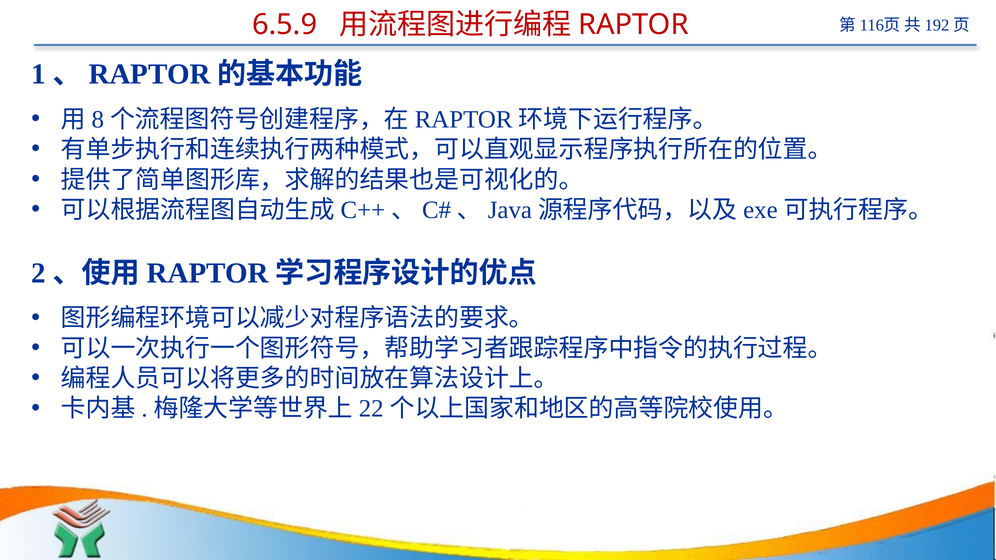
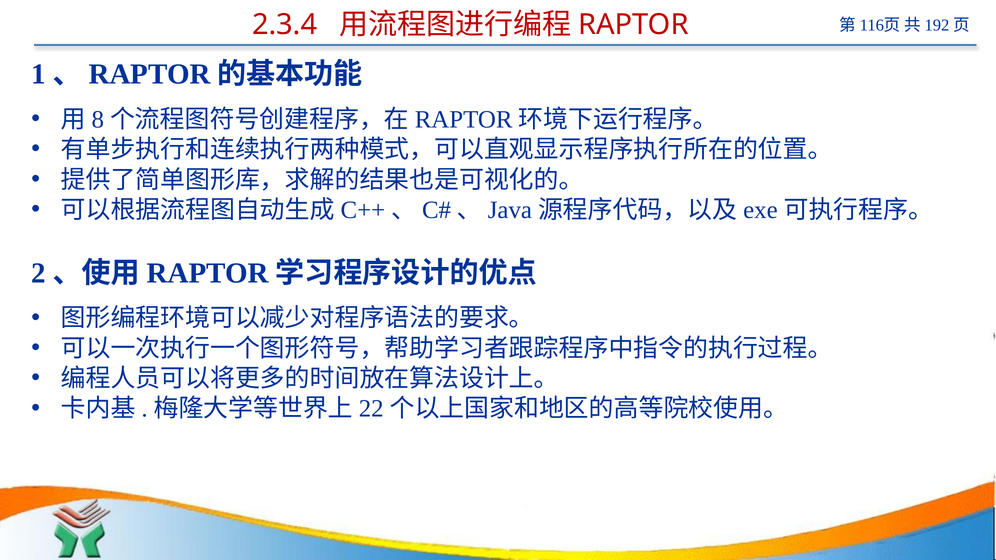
6.5.9: 6.5.9 -> 2.3.4
